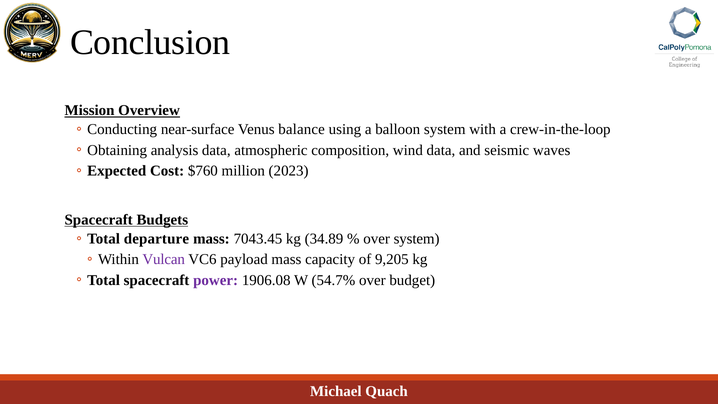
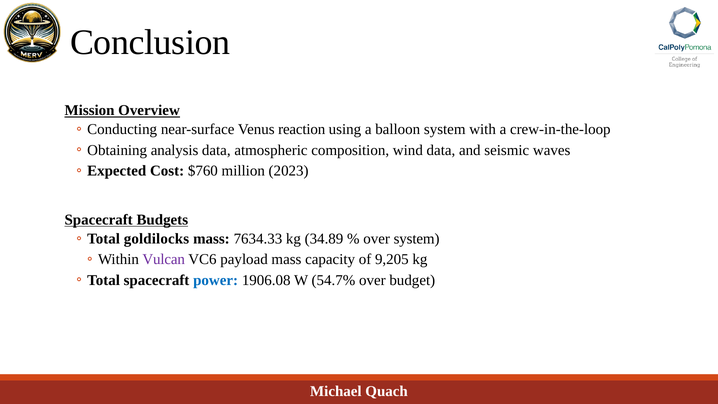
balance: balance -> reaction
departure: departure -> goldilocks
7043.45: 7043.45 -> 7634.33
power colour: purple -> blue
